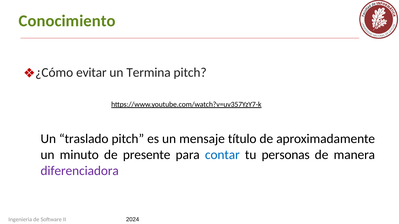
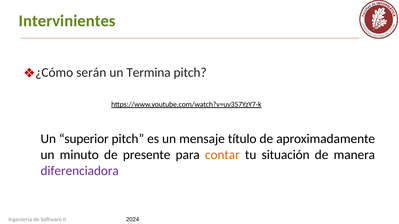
Conocimiento: Conocimiento -> Intervinientes
evitar: evitar -> serán
traslado: traslado -> superior
contar colour: blue -> orange
personas: personas -> situación
